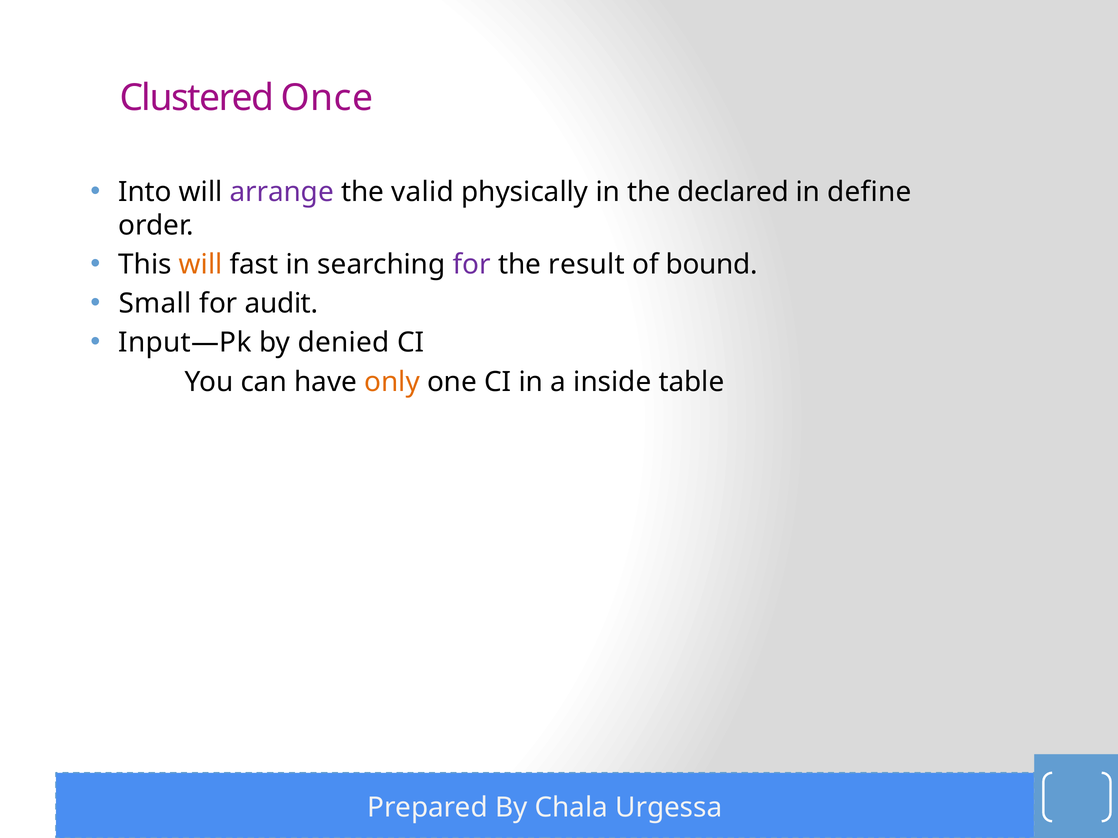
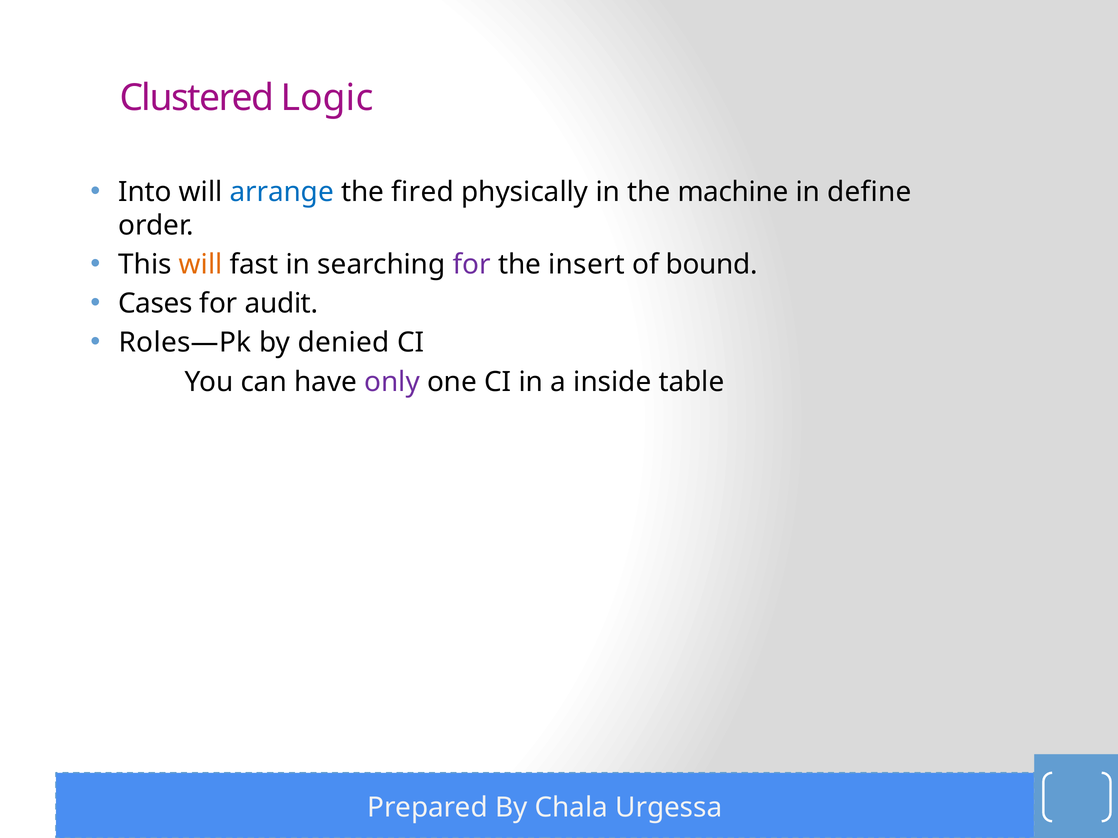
Once: Once -> Logic
arrange colour: purple -> blue
valid: valid -> fired
declared: declared -> machine
result: result -> insert
Small: Small -> Cases
Input—Pk: Input—Pk -> Roles—Pk
only colour: orange -> purple
